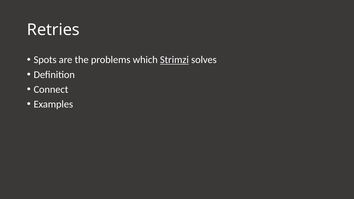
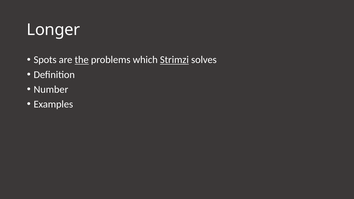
Retries: Retries -> Longer
the underline: none -> present
Connect: Connect -> Number
